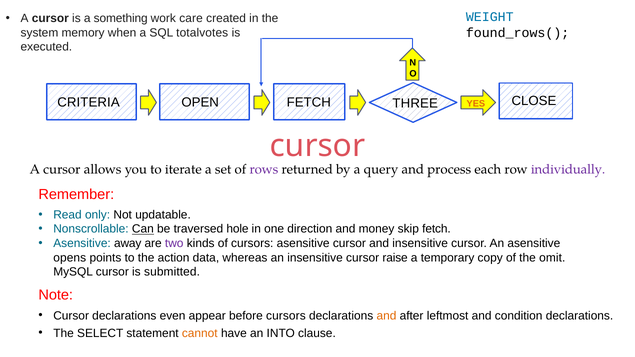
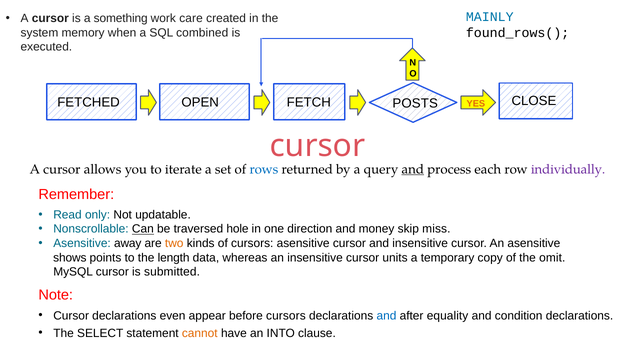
WEIGHT: WEIGHT -> MAINLY
totalvotes: totalvotes -> combined
CRITERIA: CRITERIA -> FETCHED
THREE: THREE -> POSTS
rows colour: purple -> blue
and at (413, 169) underline: none -> present
skip fetch: fetch -> miss
two colour: purple -> orange
opens: opens -> shows
action: action -> length
raise: raise -> units
and at (386, 316) colour: orange -> blue
leftmost: leftmost -> equality
